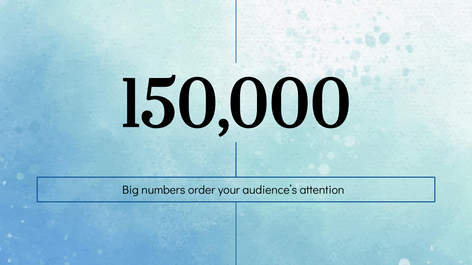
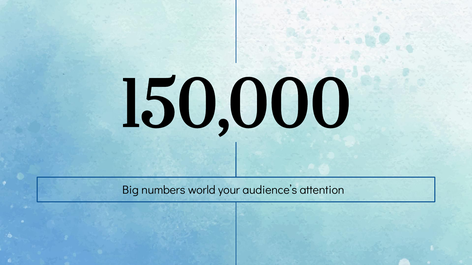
order: order -> world
